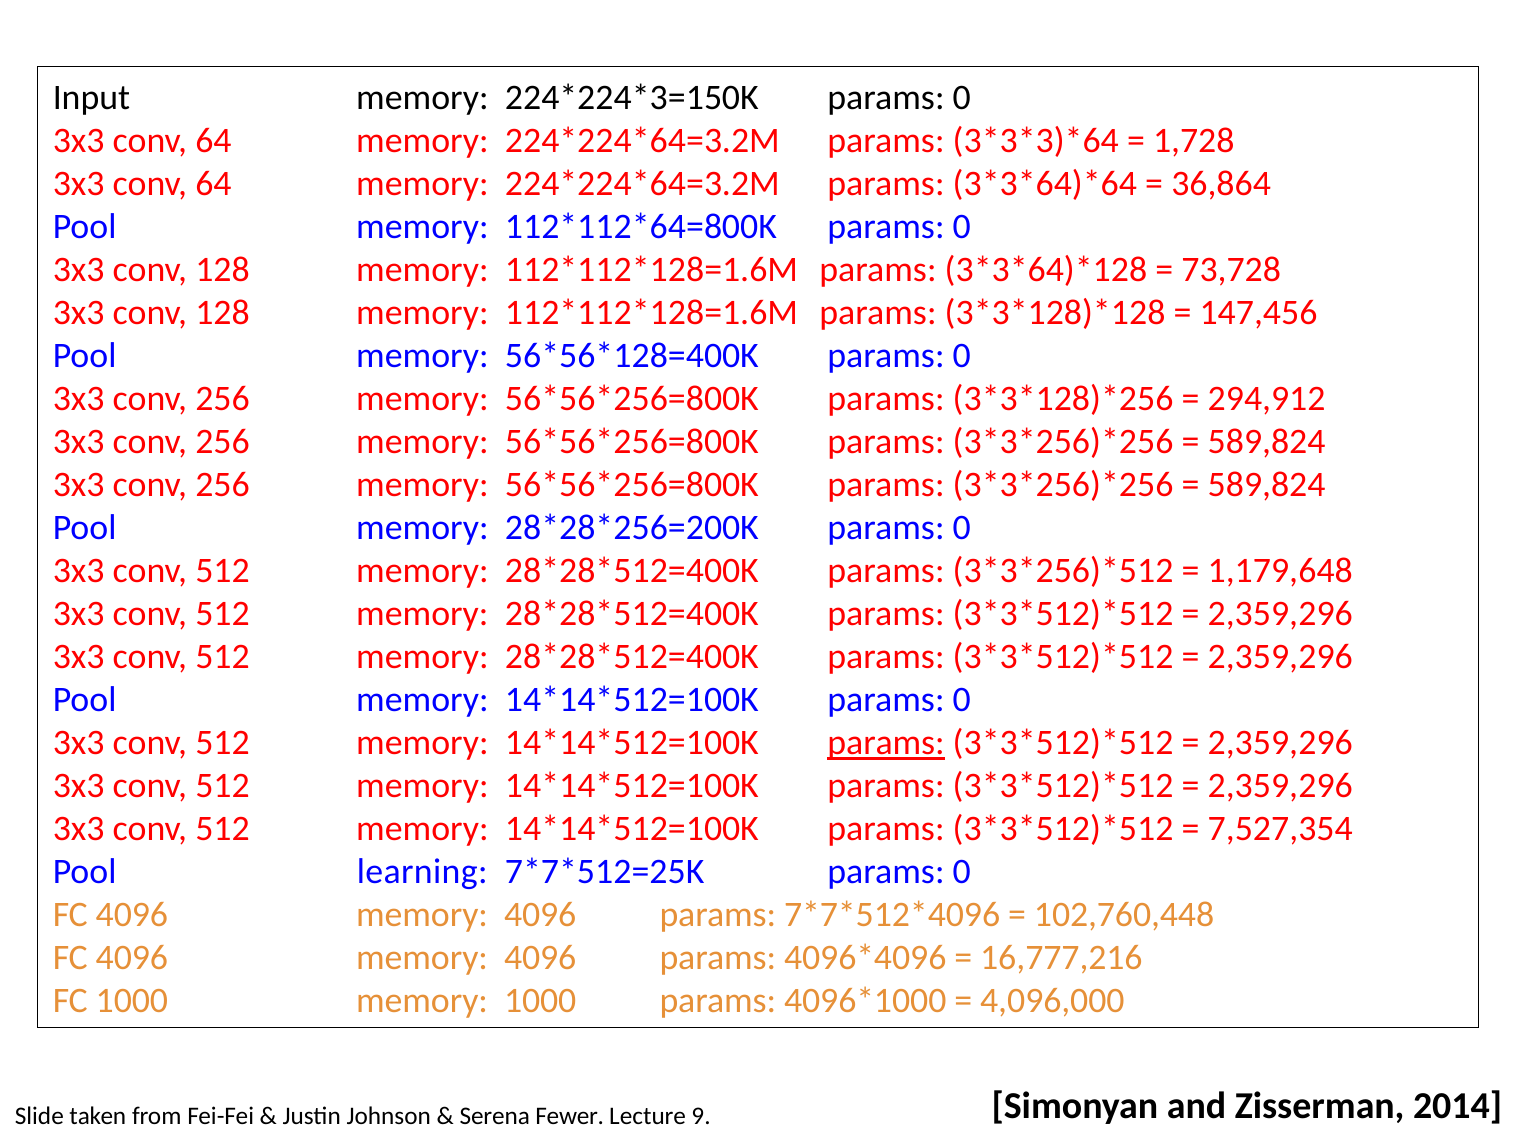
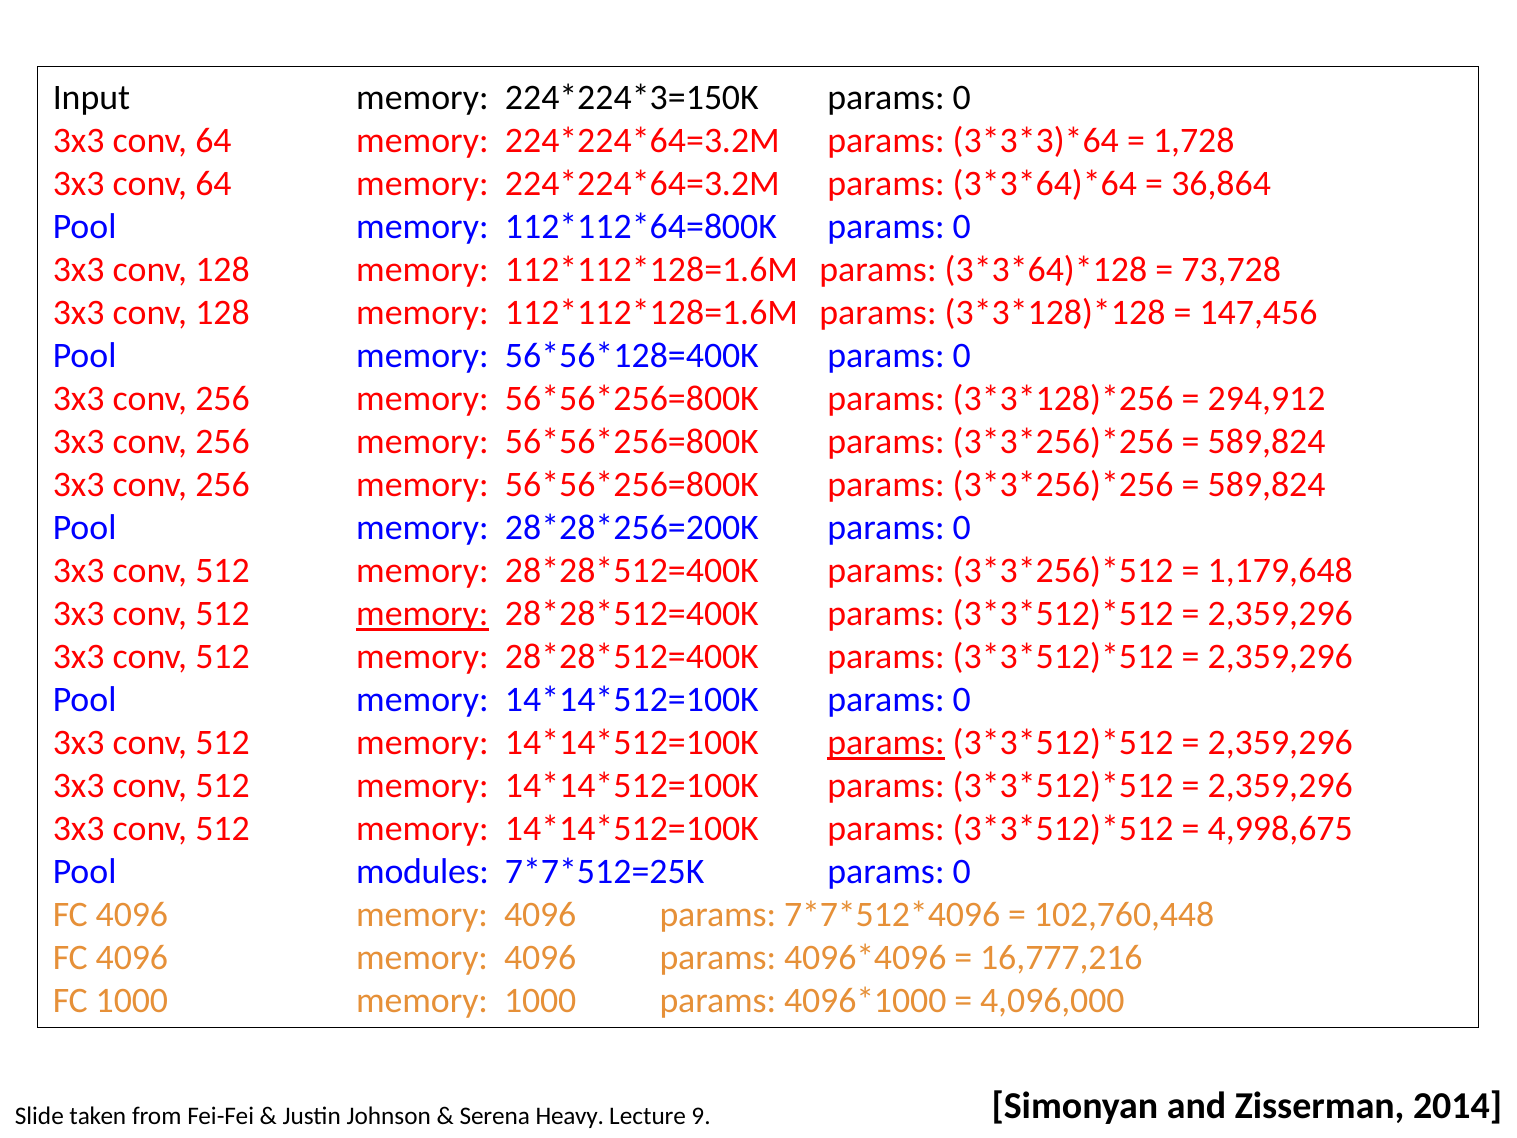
memory at (422, 614) underline: none -> present
7,527,354: 7,527,354 -> 4,998,675
learning: learning -> modules
Fewer: Fewer -> Heavy
